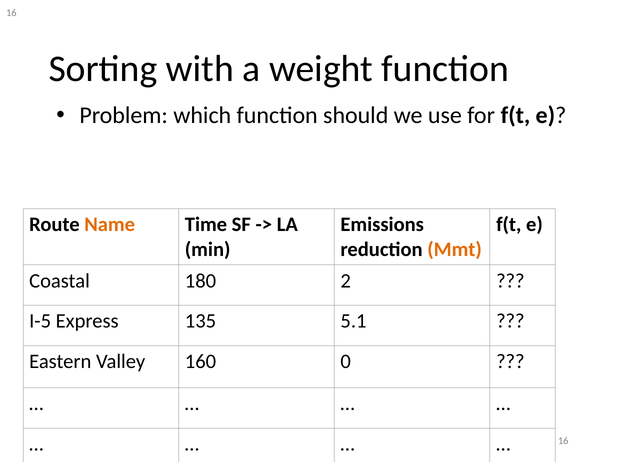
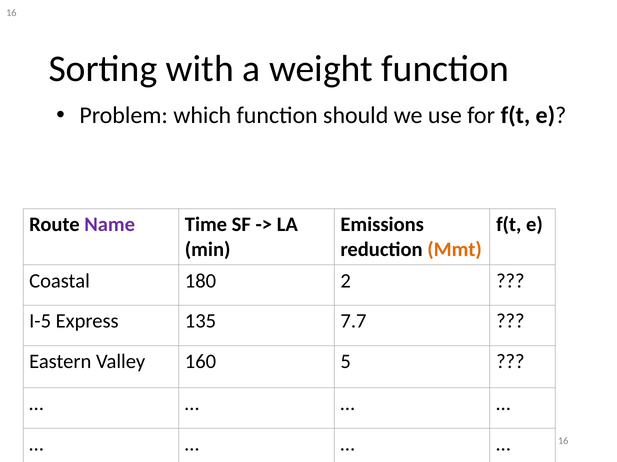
Name colour: orange -> purple
5.1: 5.1 -> 7.7
0: 0 -> 5
